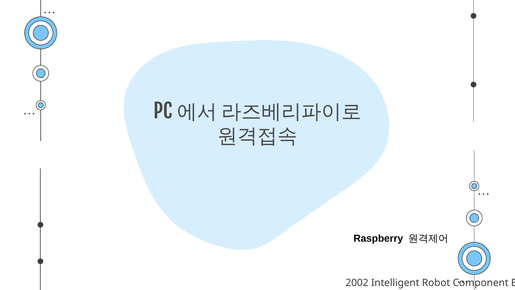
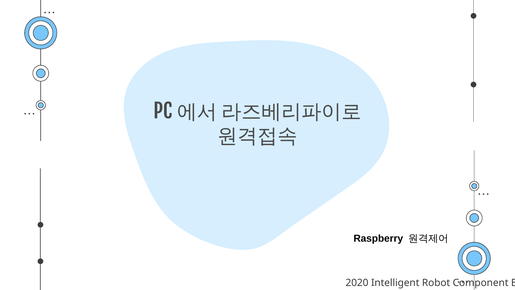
2002: 2002 -> 2020
